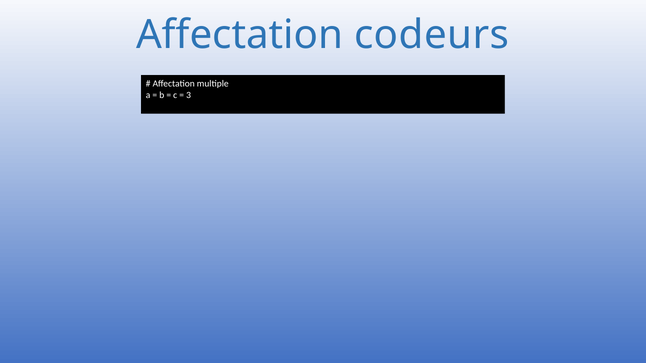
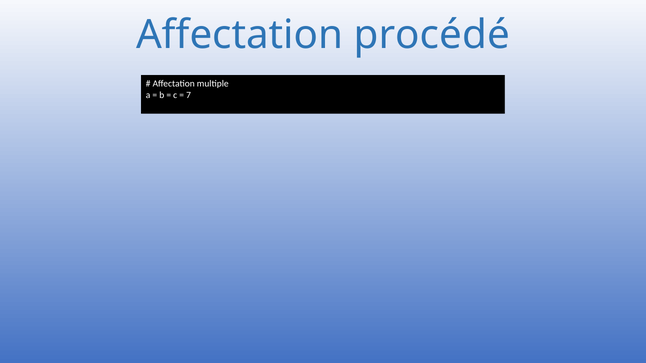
codeurs: codeurs -> procédé
3: 3 -> 7
